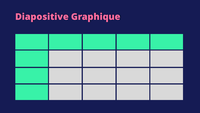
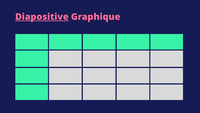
Diapositive underline: none -> present
